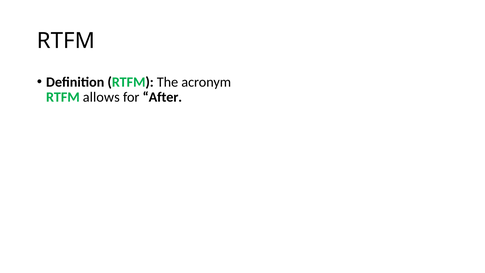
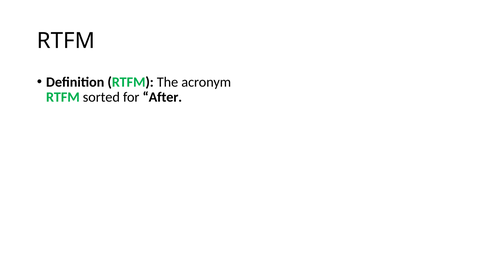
allows: allows -> sorted
